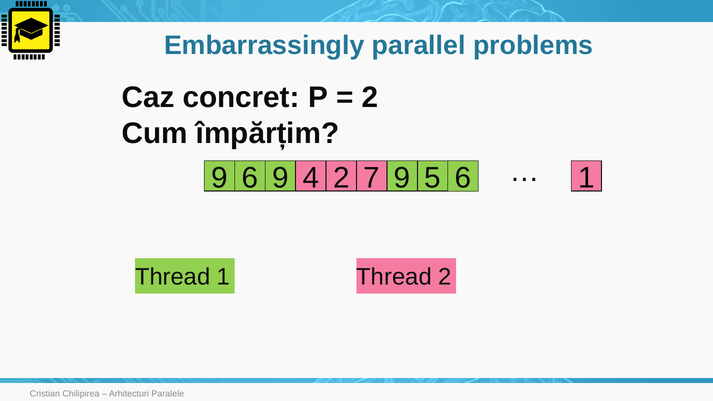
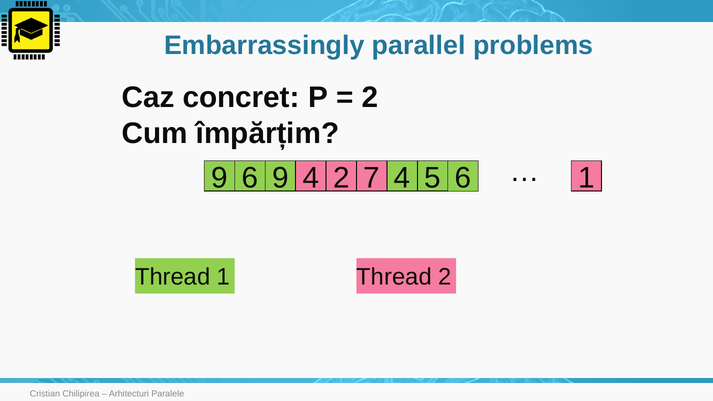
7 9: 9 -> 4
